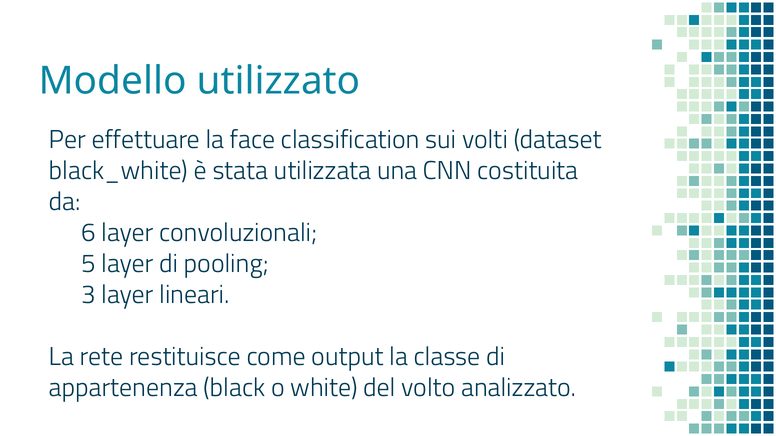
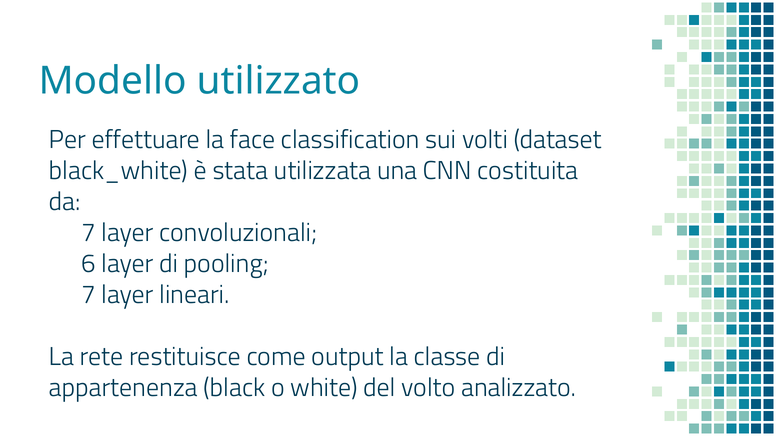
6 at (88, 233): 6 -> 7
5: 5 -> 6
3 at (88, 295): 3 -> 7
